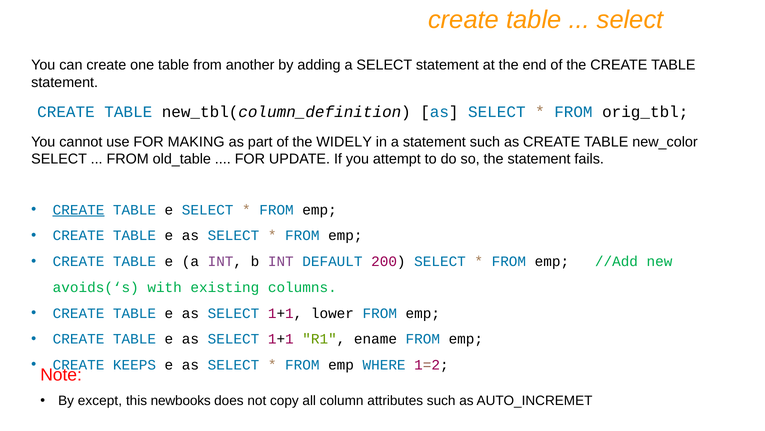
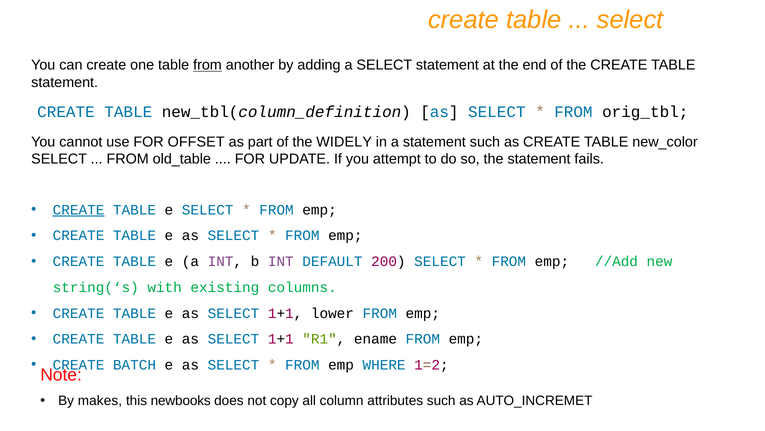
from at (207, 65) underline: none -> present
MAKING: MAKING -> OFFSET
avoids(‘s: avoids(‘s -> string(‘s
KEEPS: KEEPS -> BATCH
except: except -> makes
